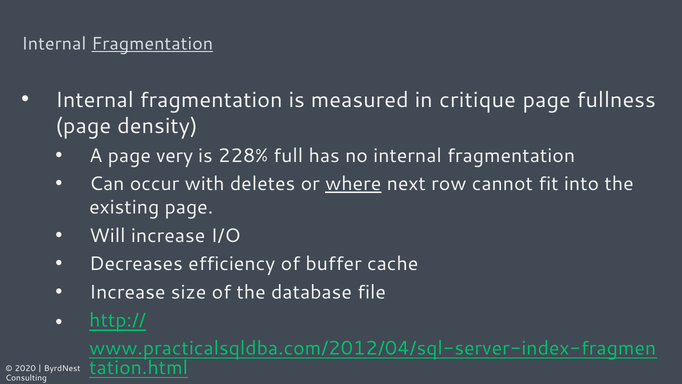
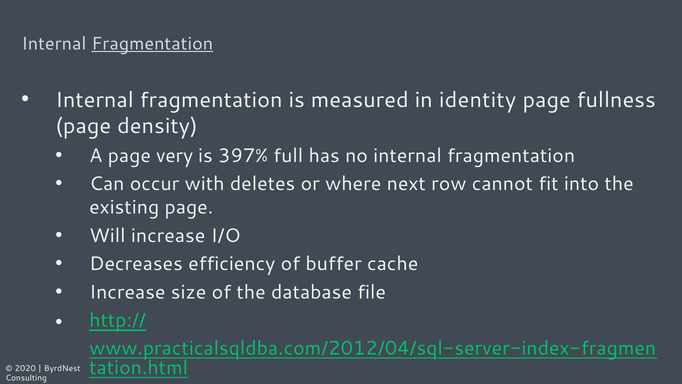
critique: critique -> identity
228%: 228% -> 397%
where underline: present -> none
